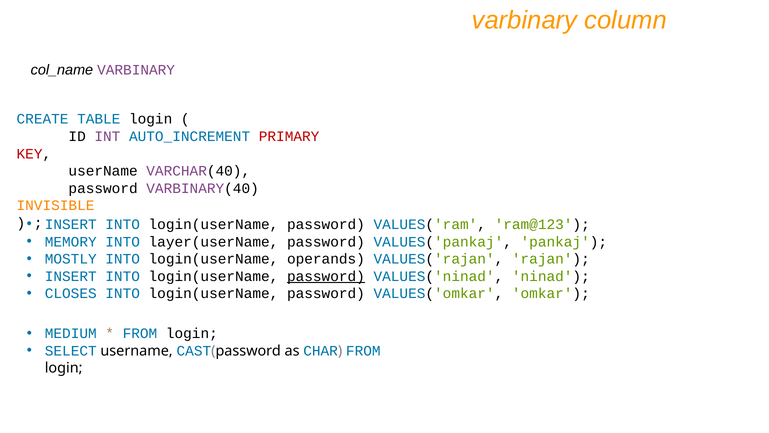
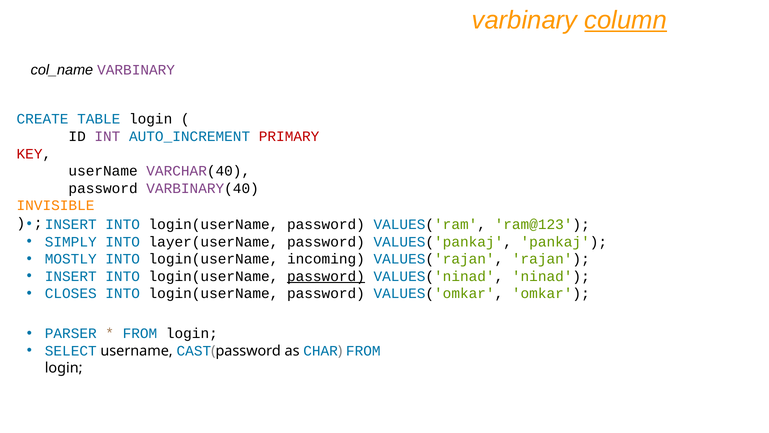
column underline: none -> present
MEMORY: MEMORY -> SIMPLY
operands: operands -> incoming
MEDIUM: MEDIUM -> PARSER
